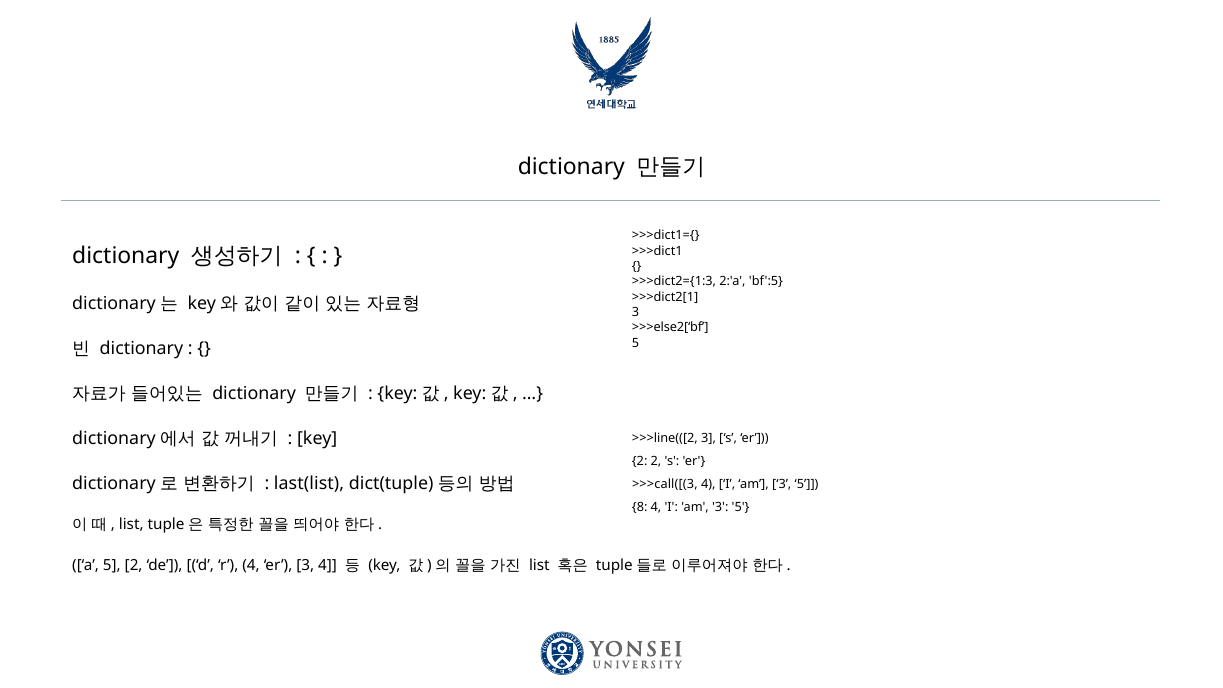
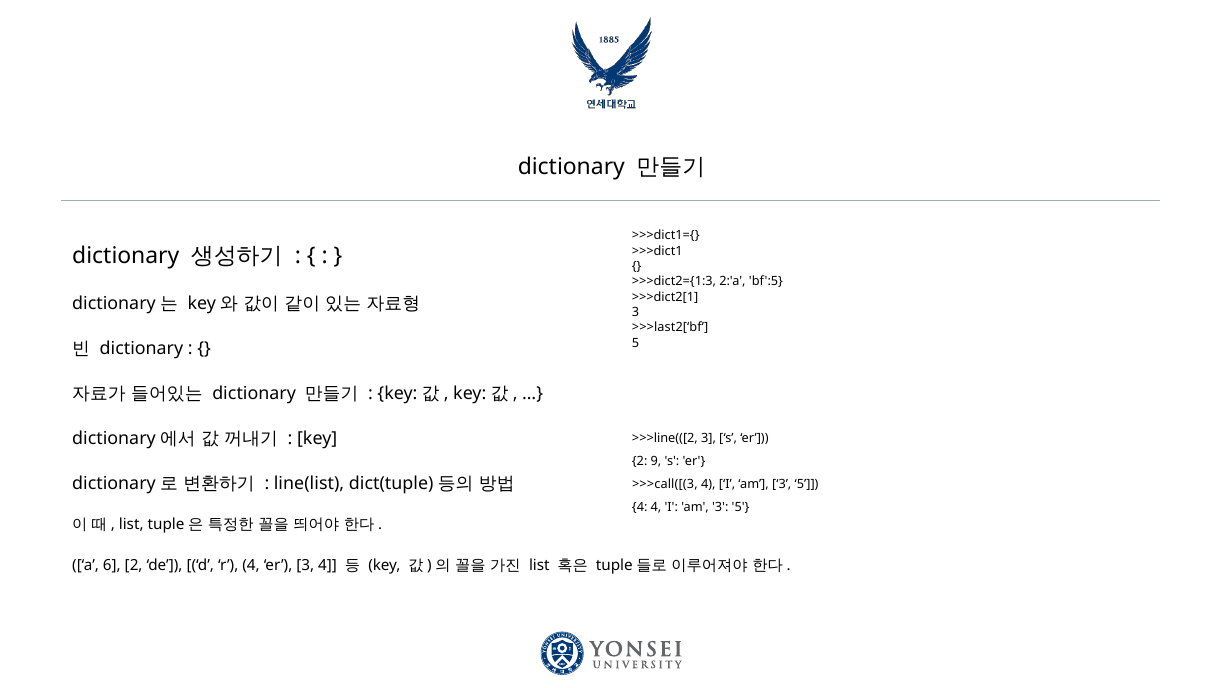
>>>else2[‘bf: >>>else2[‘bf -> >>>last2[‘bf
2 2: 2 -> 9
last(list: last(list -> line(list
8 at (640, 507): 8 -> 4
a 5: 5 -> 6
